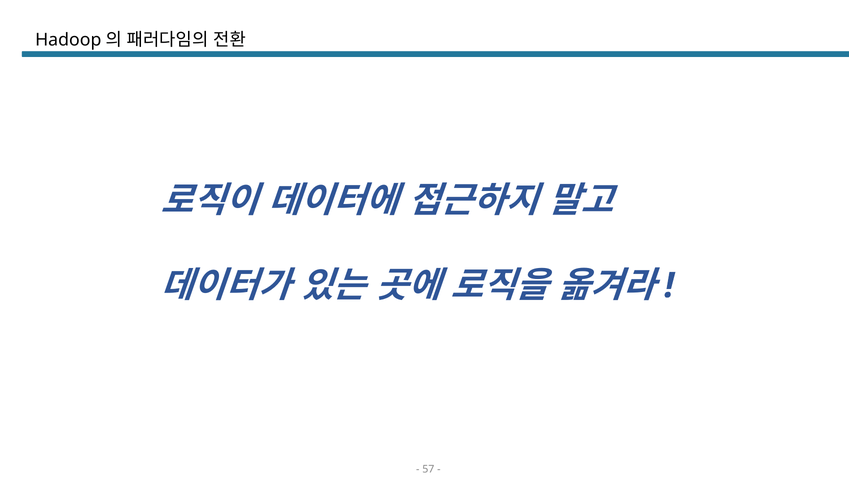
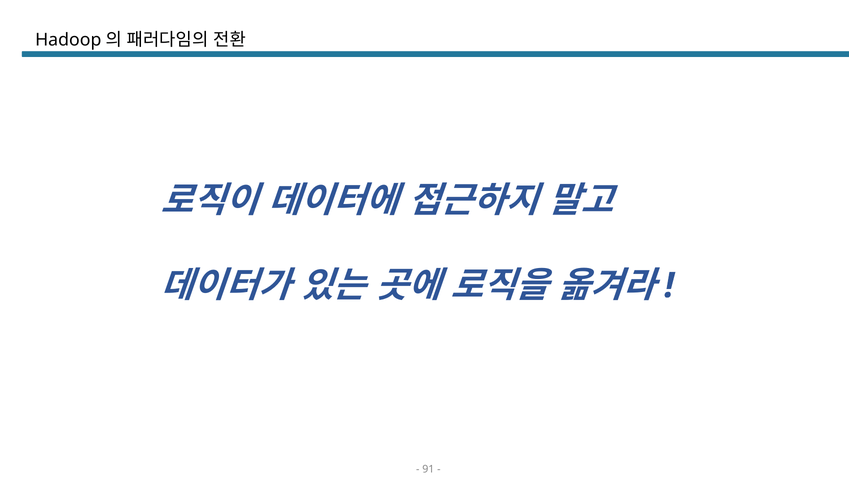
57: 57 -> 91
